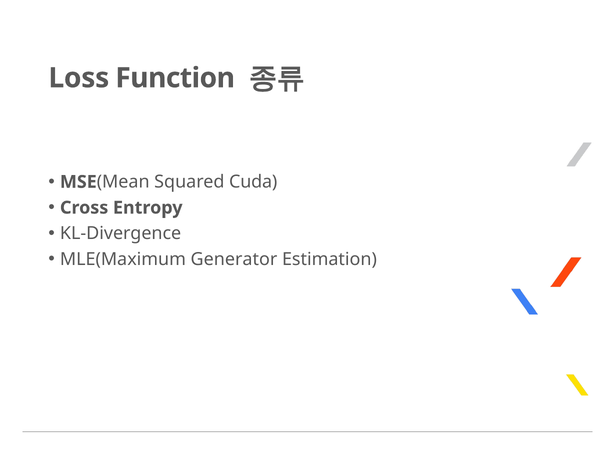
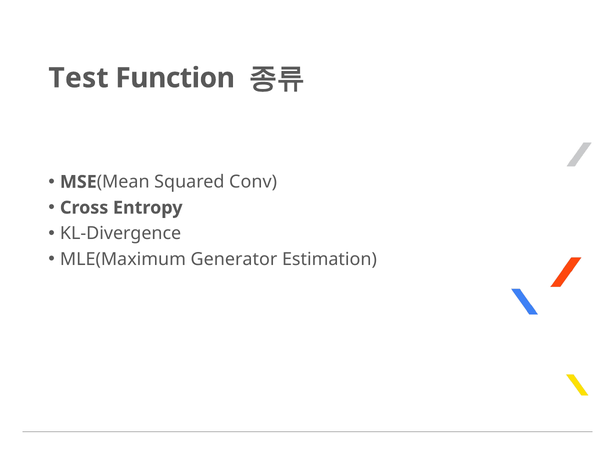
Loss: Loss -> Test
Cuda: Cuda -> Conv
